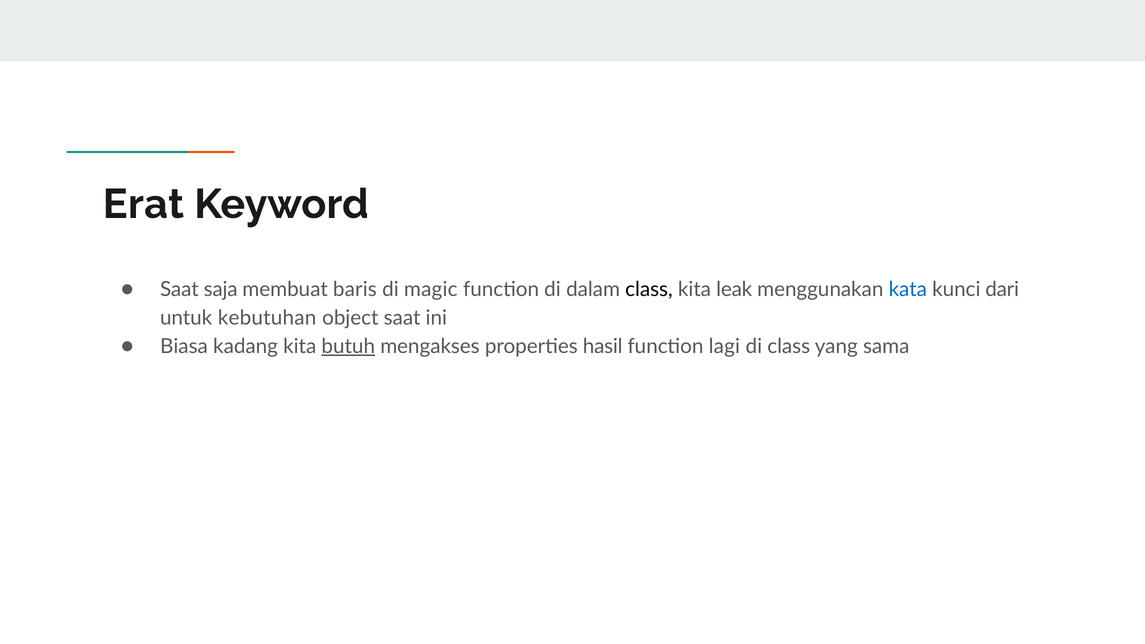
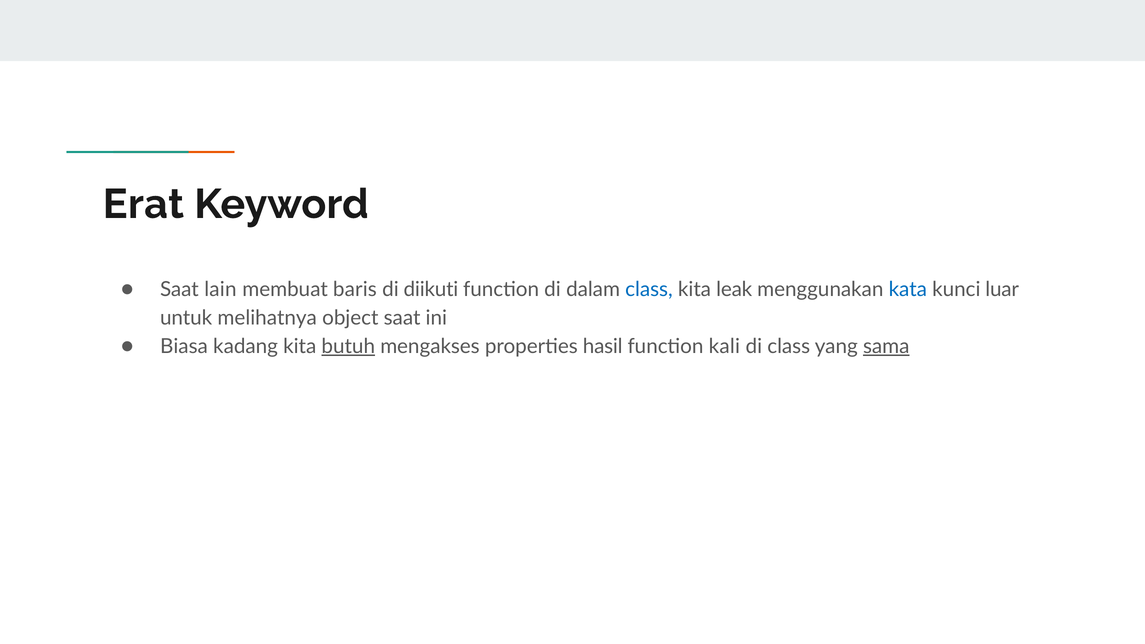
saja: saja -> lain
magic: magic -> diikuti
class at (649, 289) colour: black -> blue
dari: dari -> luar
kebutuhan: kebutuhan -> melihatnya
lagi: lagi -> kali
sama underline: none -> present
